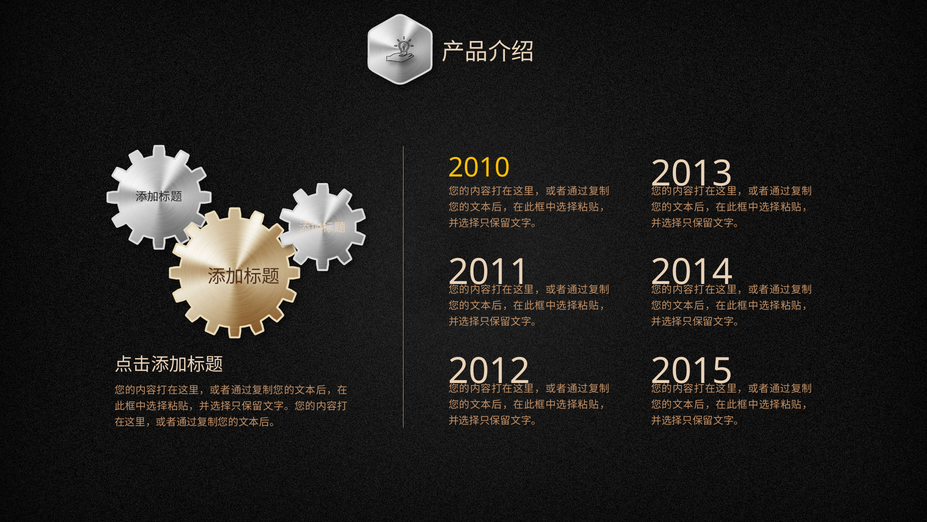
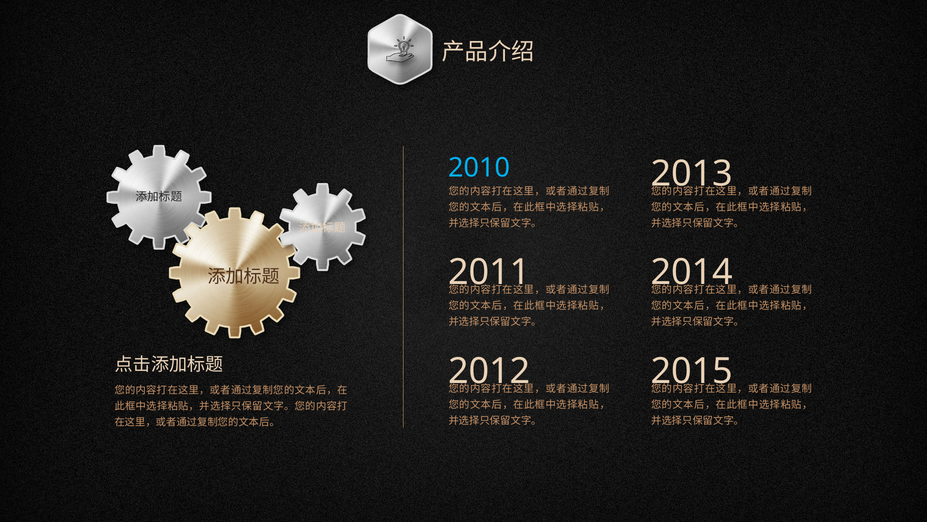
2010 colour: yellow -> light blue
